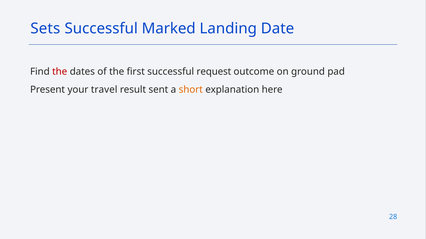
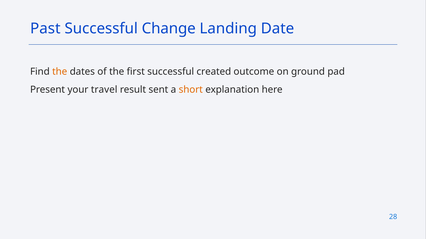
Sets: Sets -> Past
Marked: Marked -> Change
the at (60, 72) colour: red -> orange
request: request -> created
